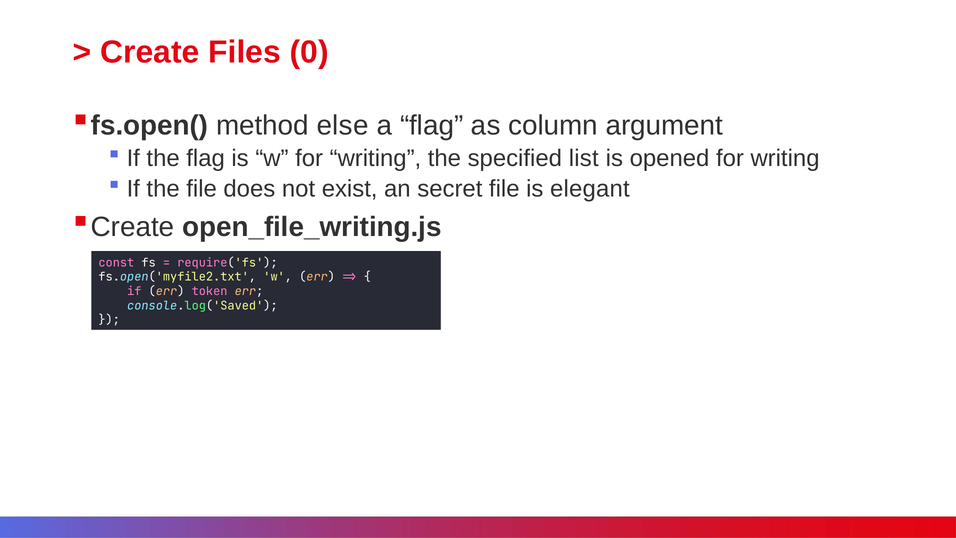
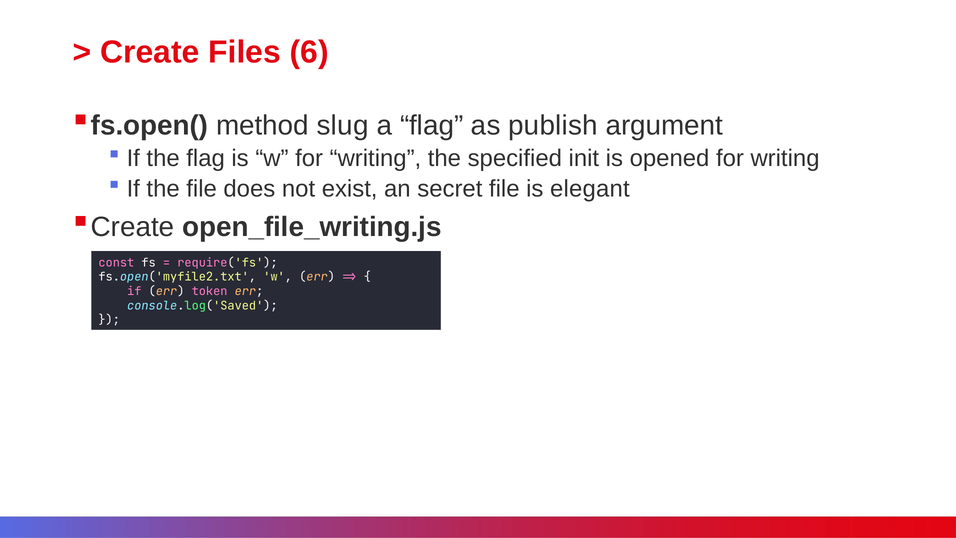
0: 0 -> 6
else: else -> slug
column: column -> publish
list: list -> init
